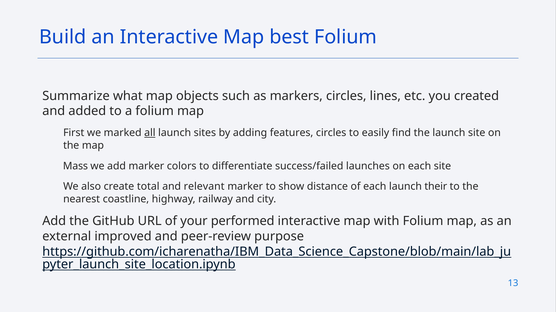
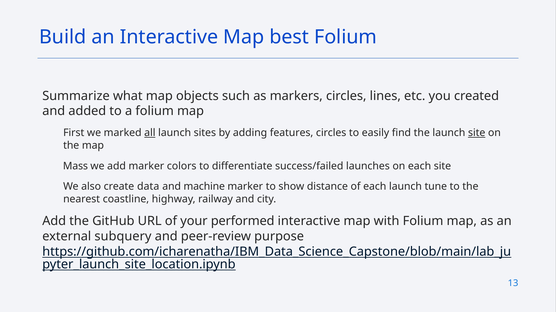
site at (477, 133) underline: none -> present
total: total -> data
relevant: relevant -> machine
their: their -> tune
improved: improved -> subquery
